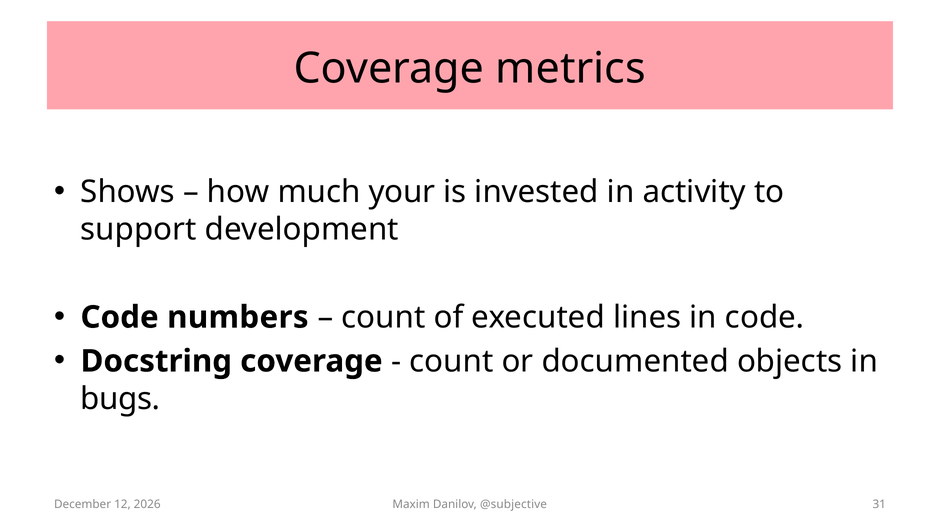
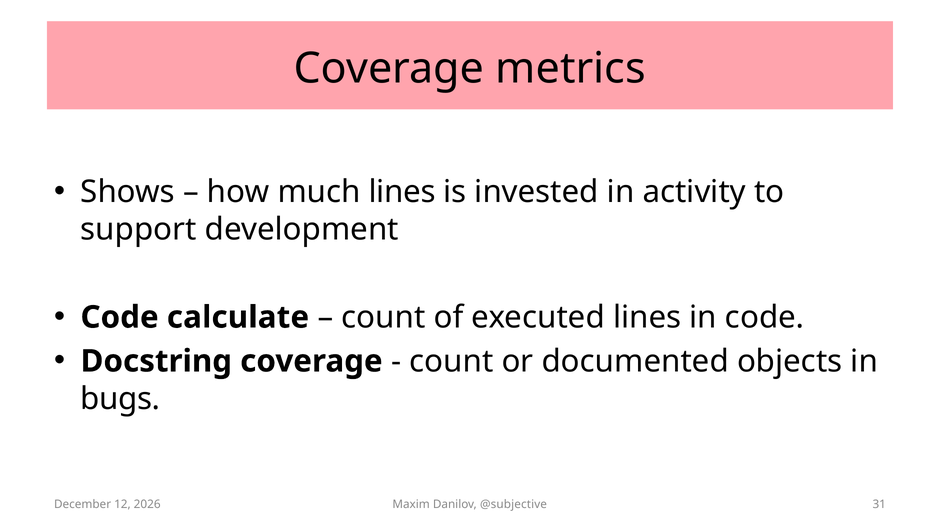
much your: your -> lines
numbers: numbers -> calculate
